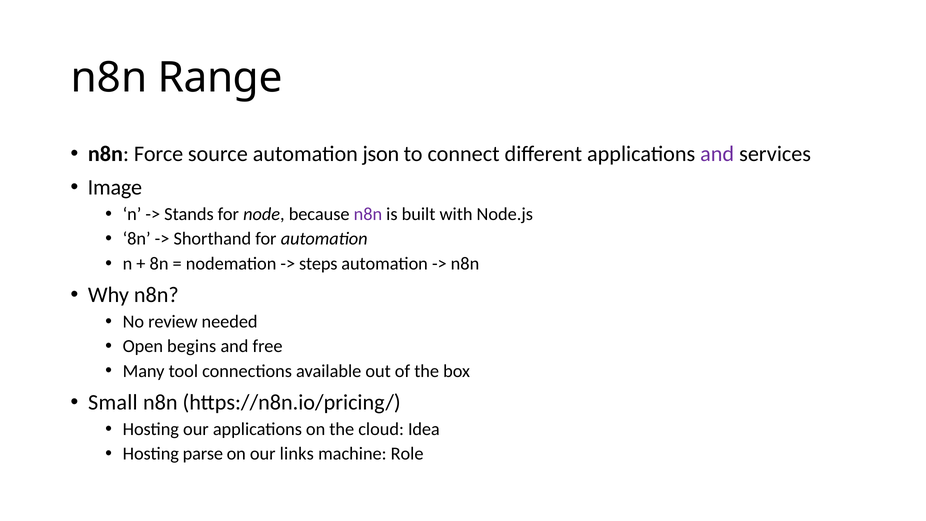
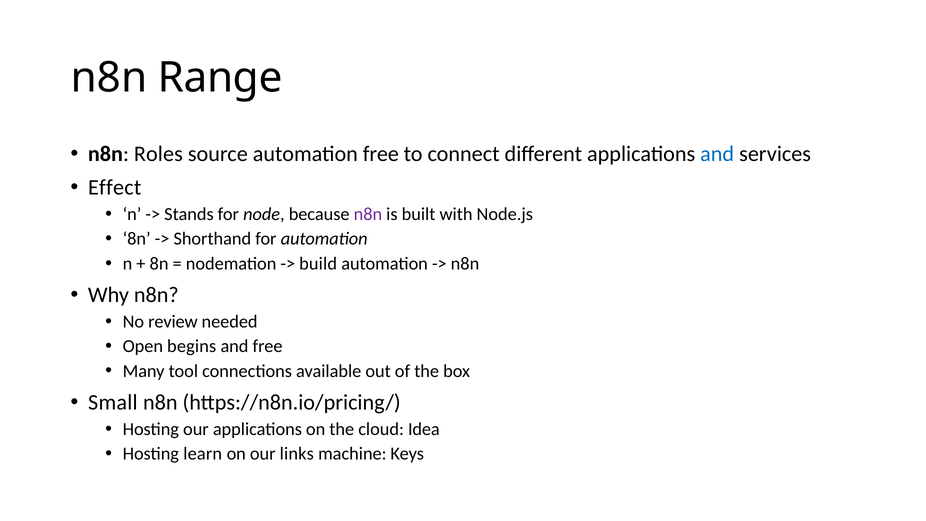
Force: Force -> Roles
automation json: json -> free
and at (717, 154) colour: purple -> blue
Image: Image -> Effect
steps: steps -> build
parse: parse -> learn
Role: Role -> Keys
